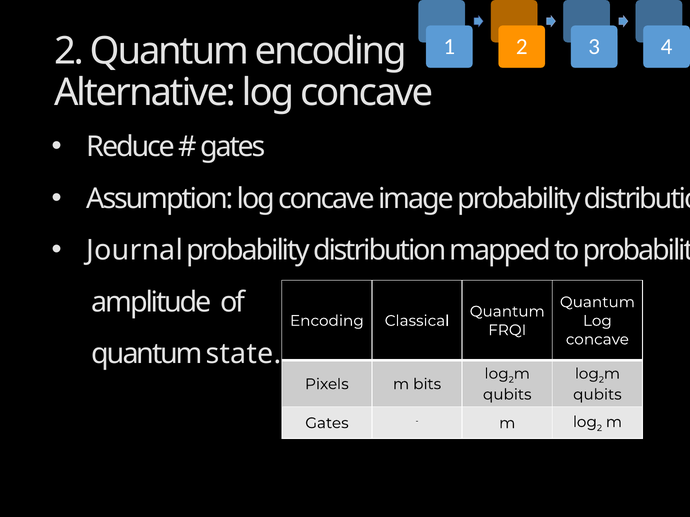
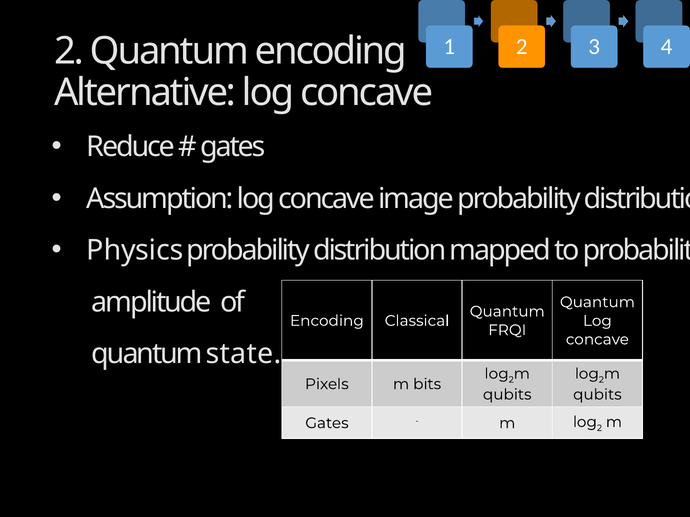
Journal: Journal -> Physics
